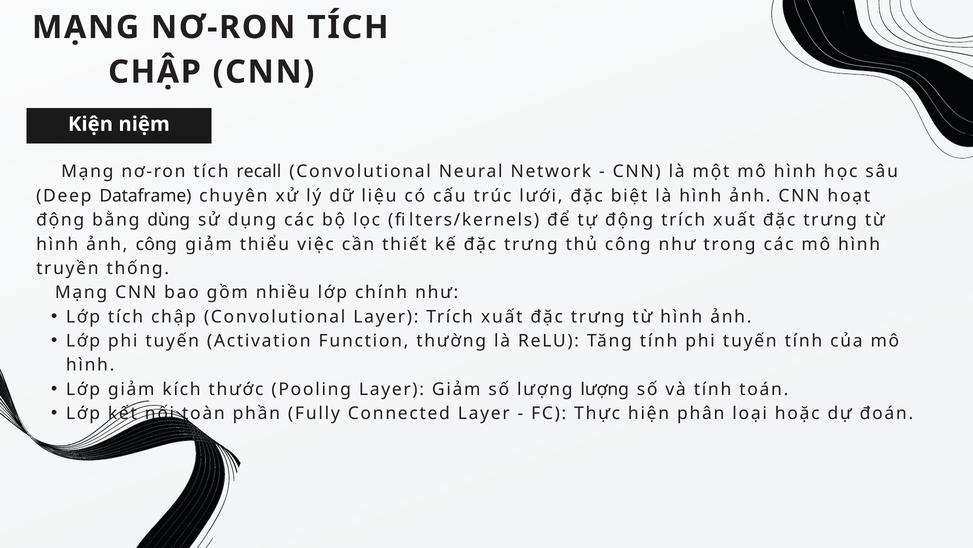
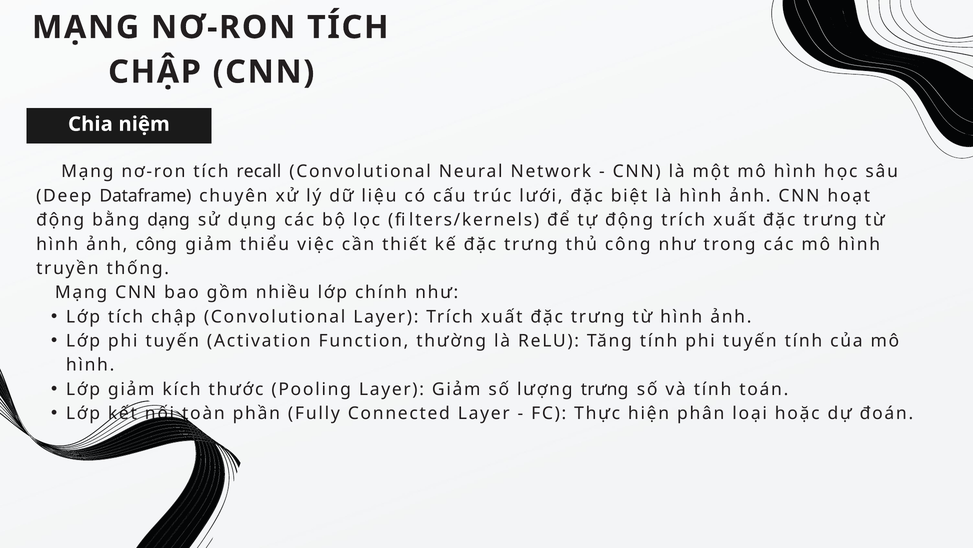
Kiện: Kiện -> Chia
dùng: dùng -> dạng
lượng lượng: lượng -> trưng
